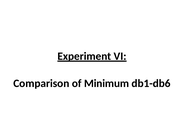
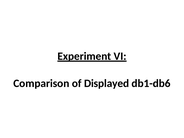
Minimum: Minimum -> Displayed
